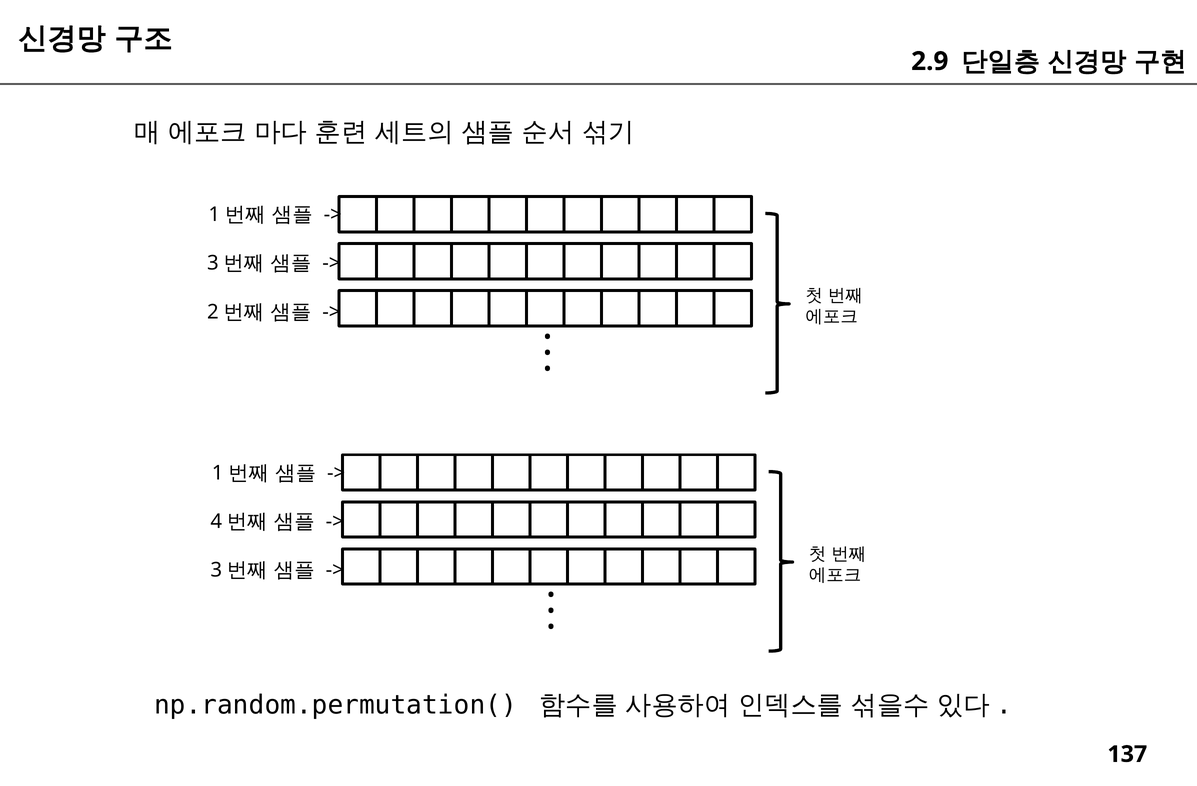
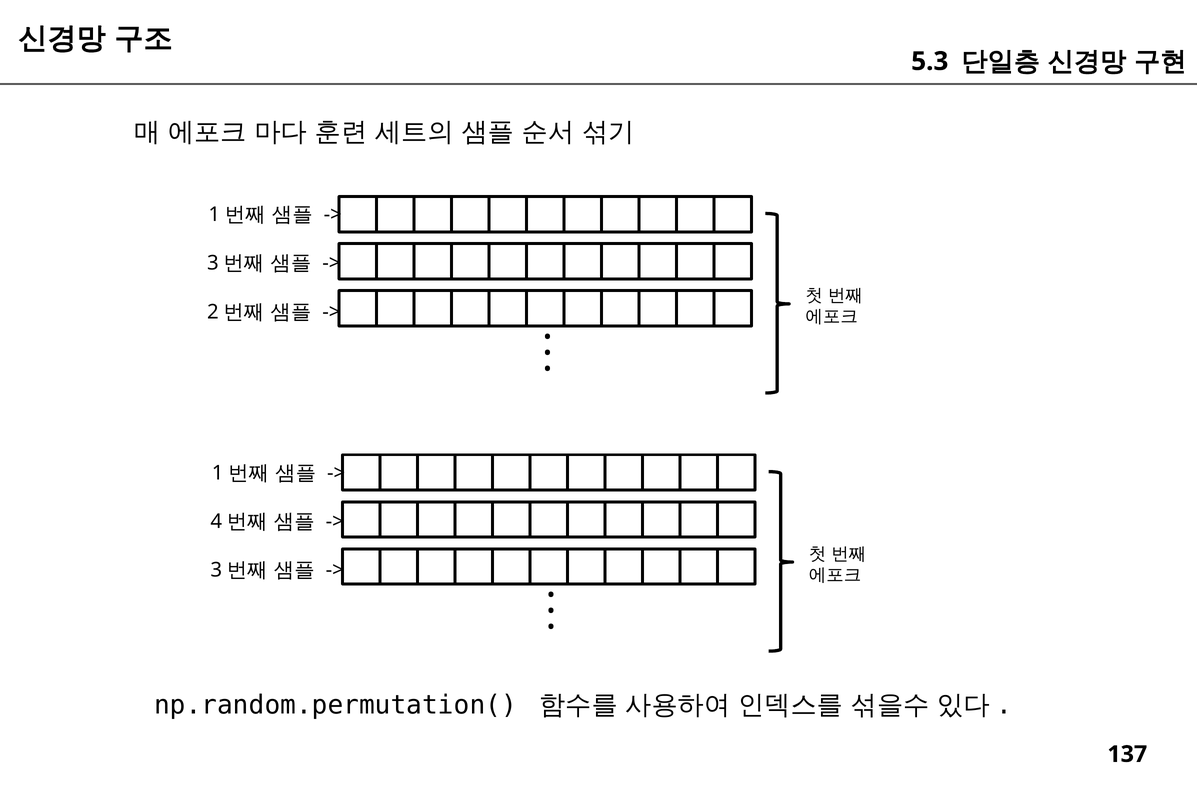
2.9: 2.9 -> 5.3
